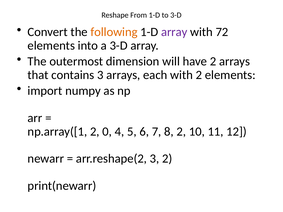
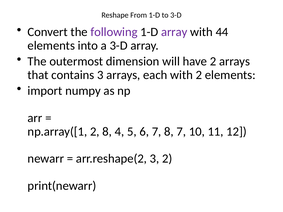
following colour: orange -> purple
72: 72 -> 44
2 0: 0 -> 8
8 2: 2 -> 7
